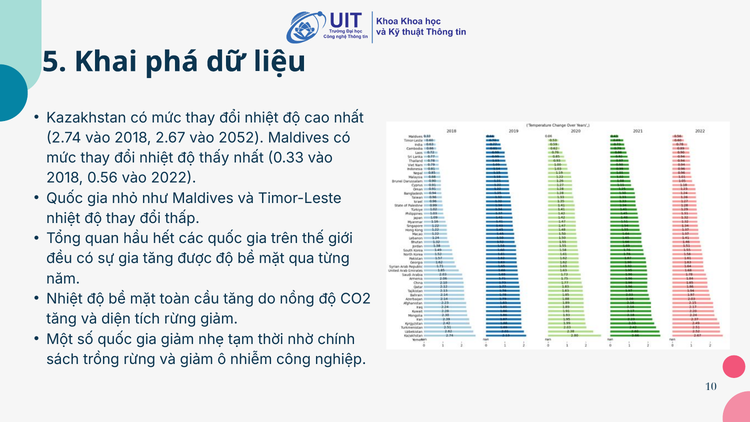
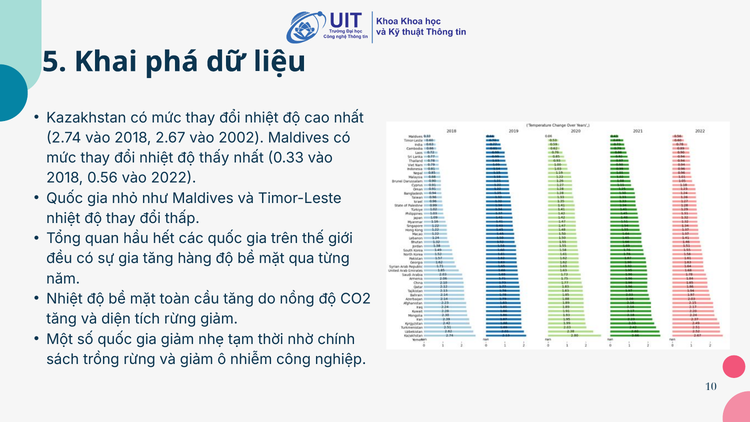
2052: 2052 -> 2002
được: được -> hàng
